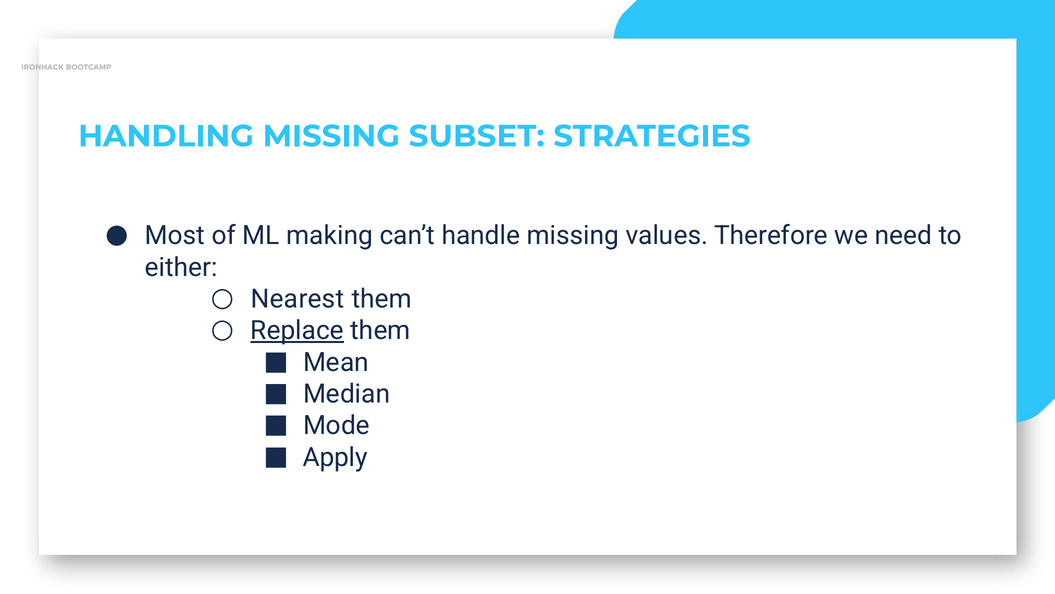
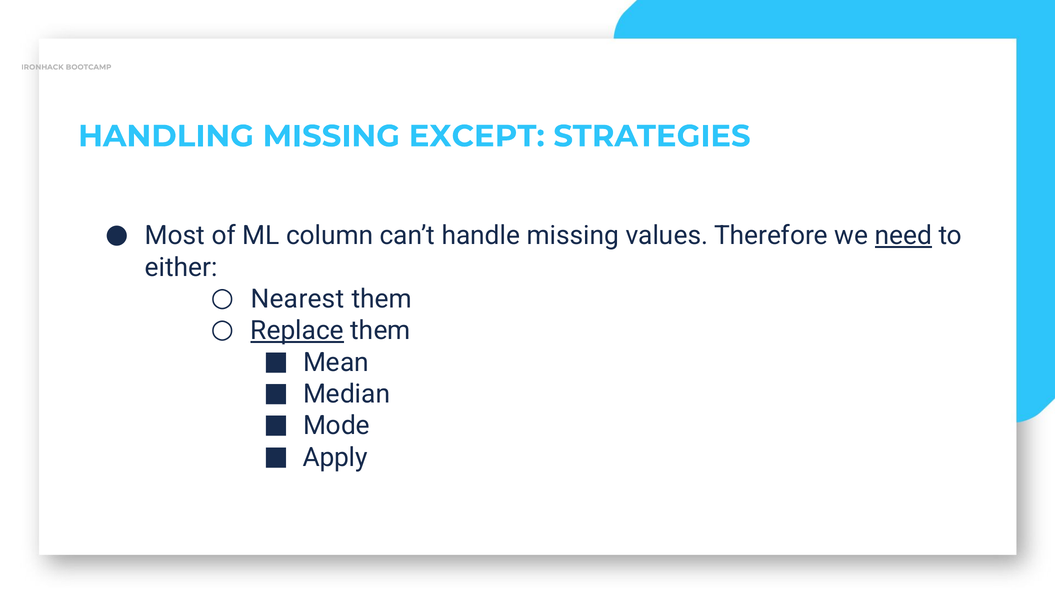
SUBSET: SUBSET -> EXCEPT
making: making -> column
need underline: none -> present
